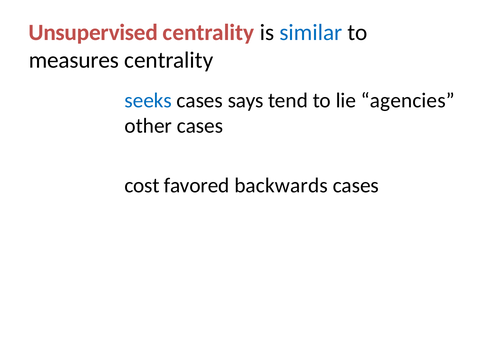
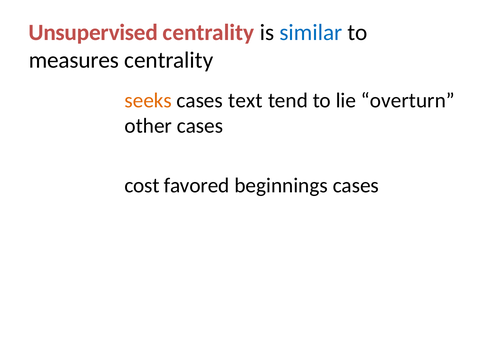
seeks colour: blue -> orange
says: says -> text
agencies: agencies -> overturn
backwards: backwards -> beginnings
